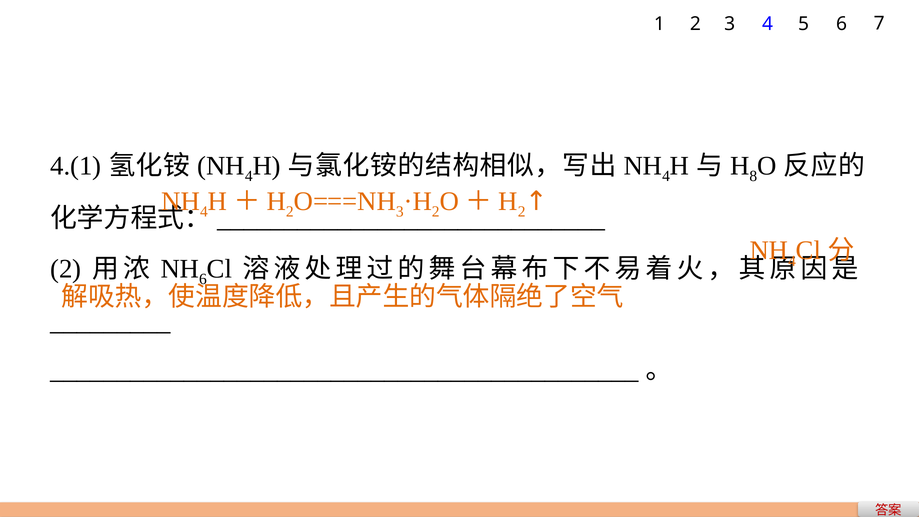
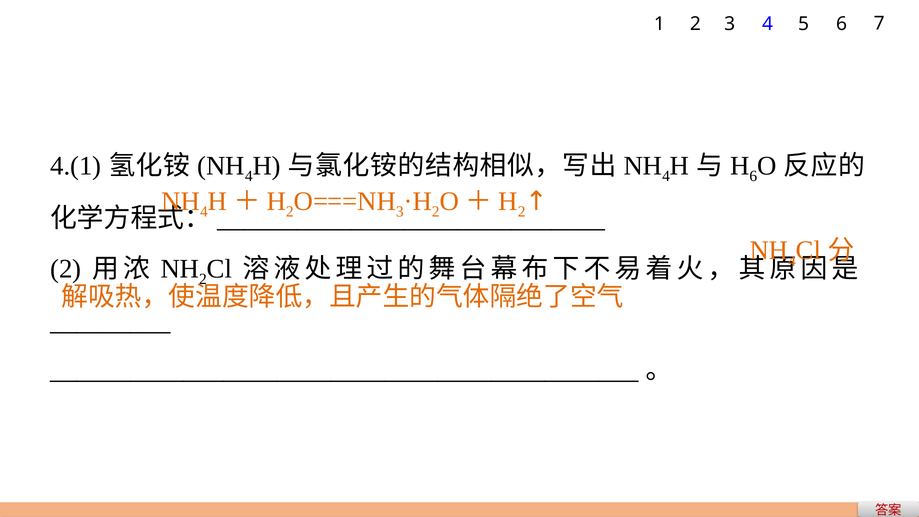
8 at (753, 176): 8 -> 6
6 at (203, 279): 6 -> 2
